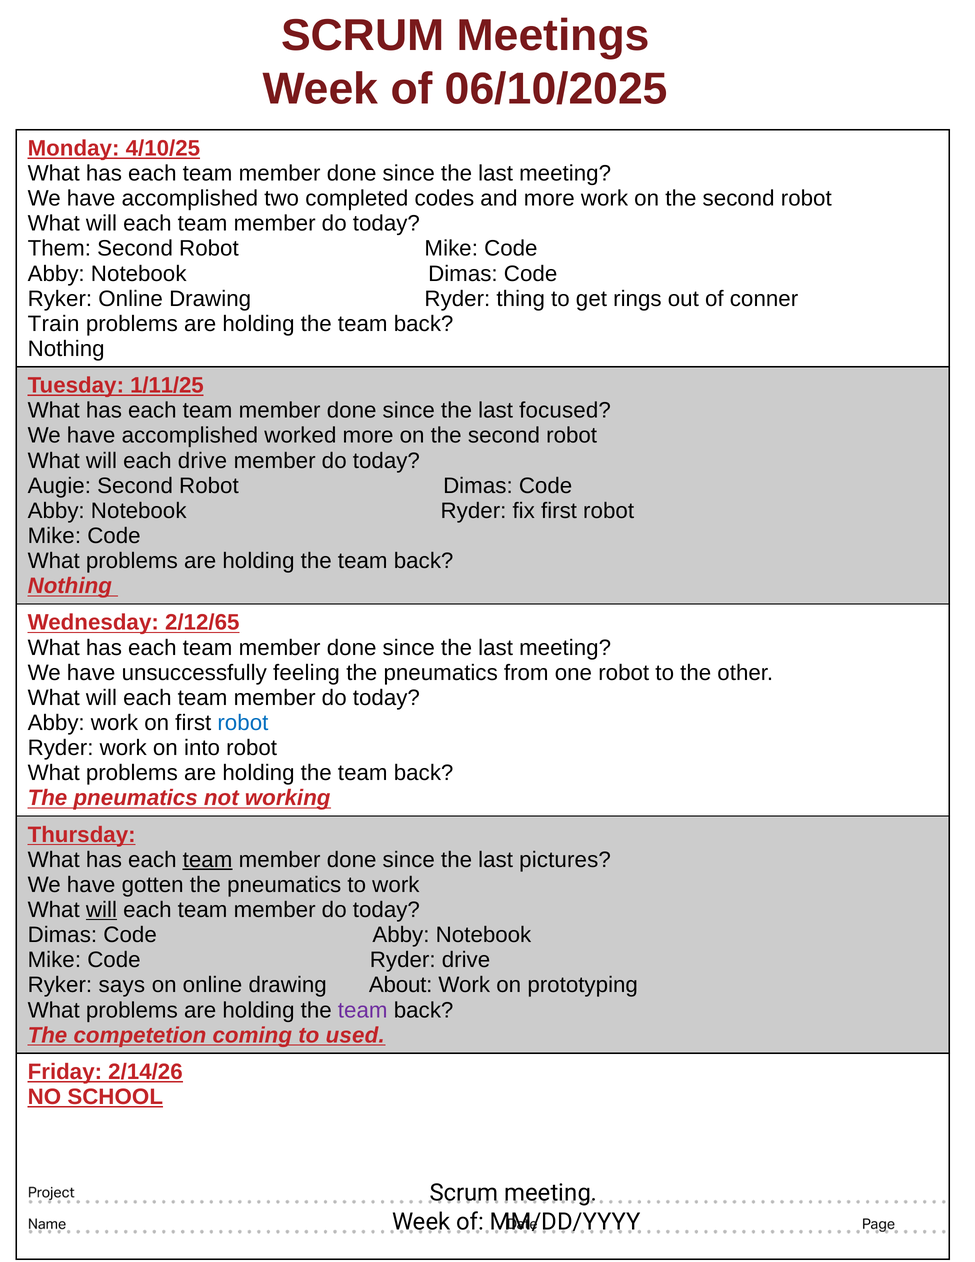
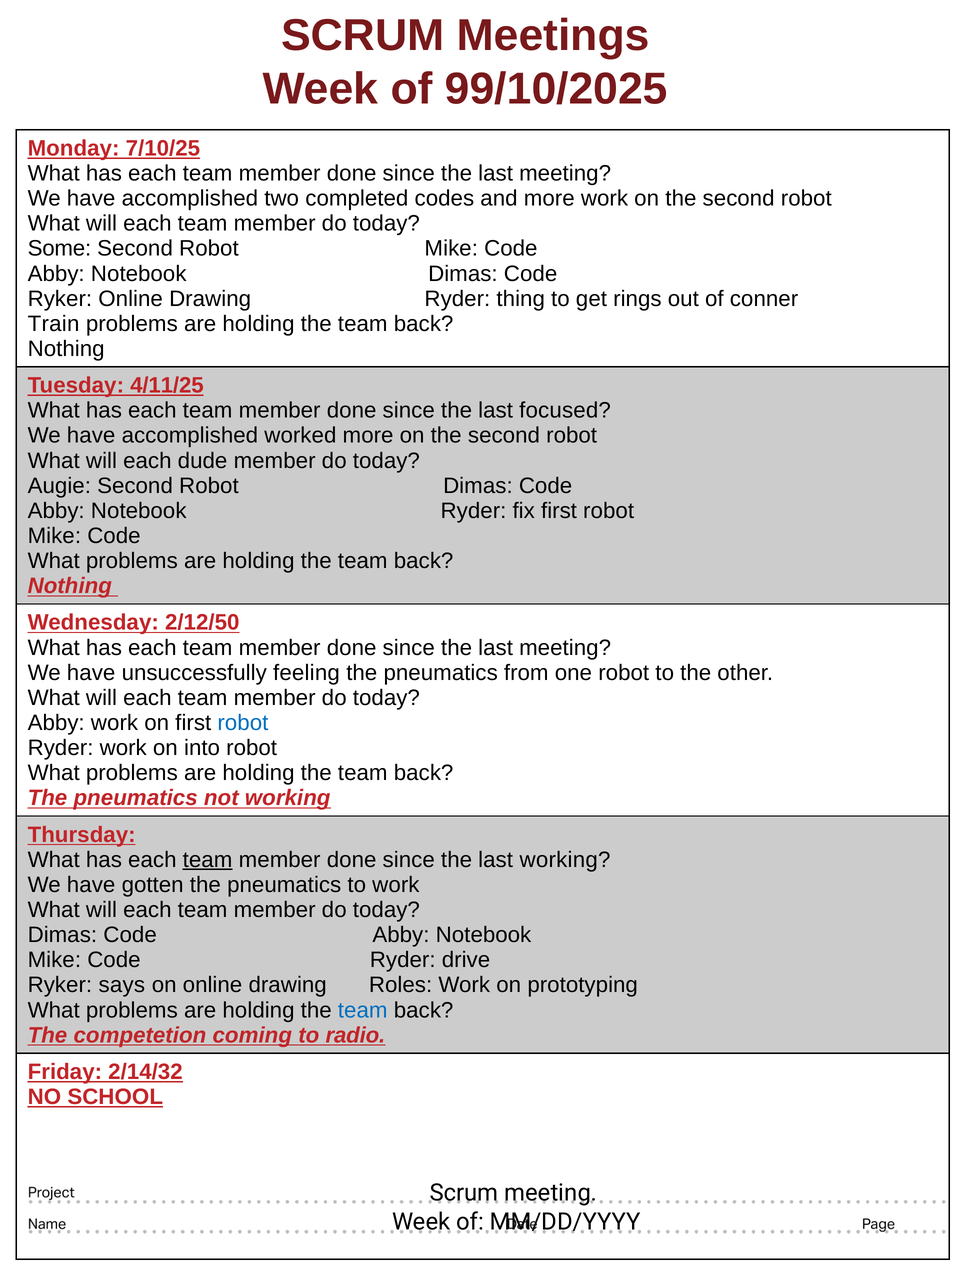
06/10/2025: 06/10/2025 -> 99/10/2025
4/10/25: 4/10/25 -> 7/10/25
Them: Them -> Some
1/11/25: 1/11/25 -> 4/11/25
each drive: drive -> dude
2/12/65: 2/12/65 -> 2/12/50
last pictures: pictures -> working
will at (101, 910) underline: present -> none
About: About -> Roles
team at (363, 1010) colour: purple -> blue
used: used -> radio
2/14/26: 2/14/26 -> 2/14/32
